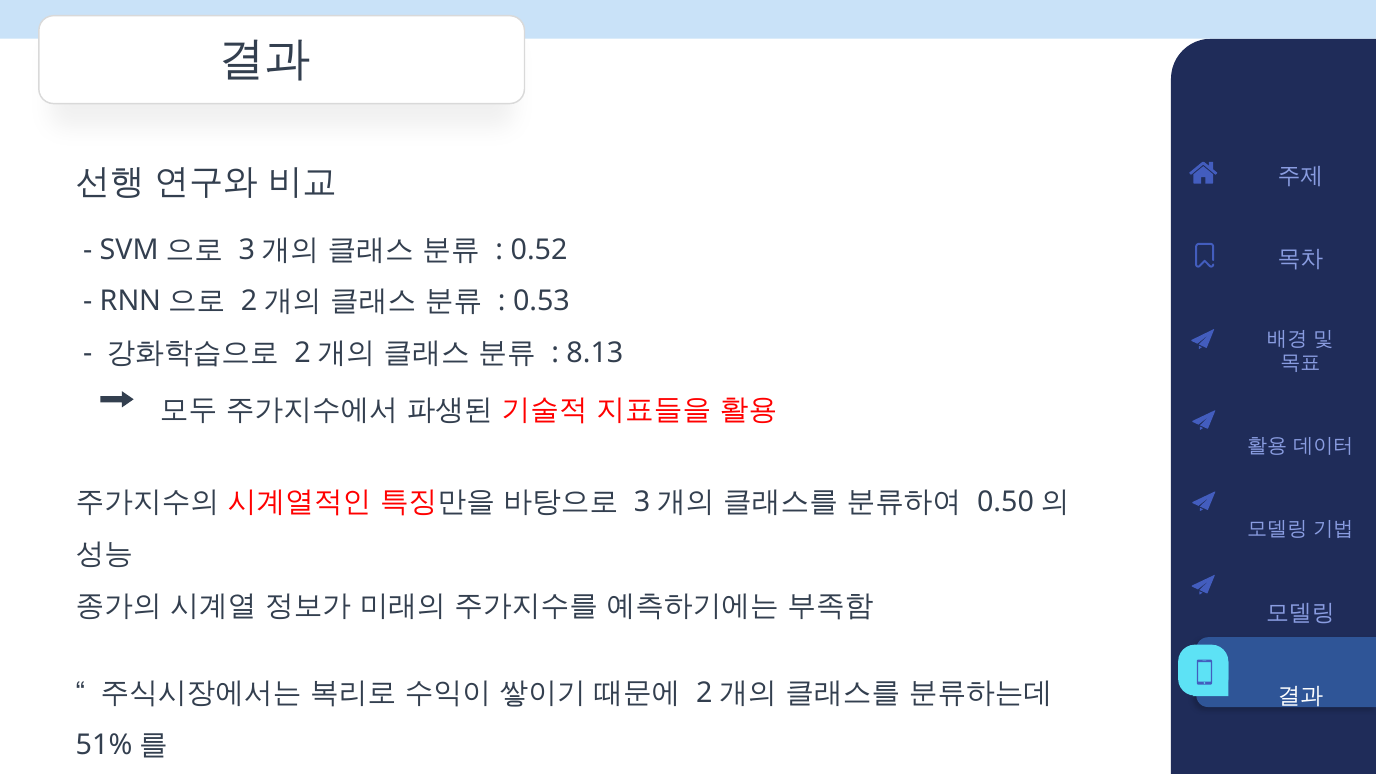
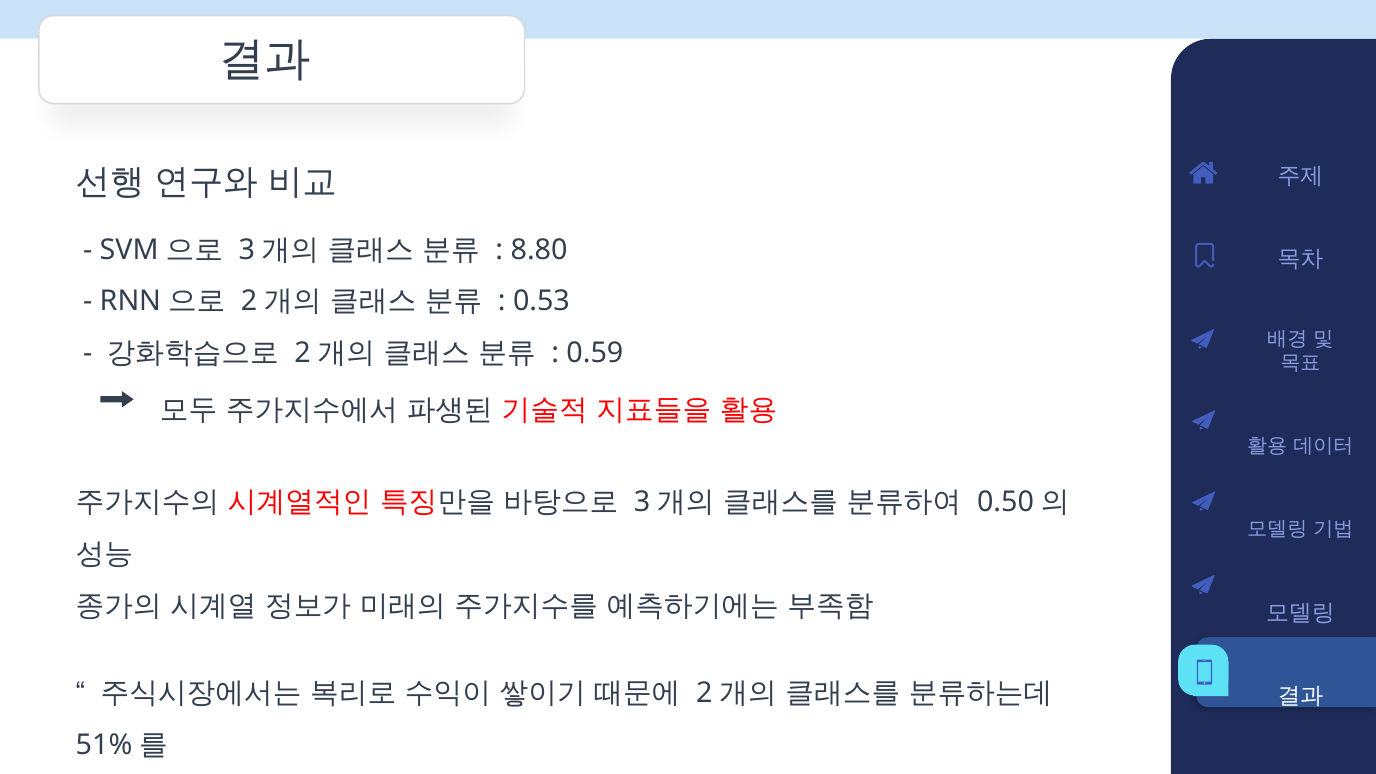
0.52: 0.52 -> 8.80
8.13: 8.13 -> 0.59
